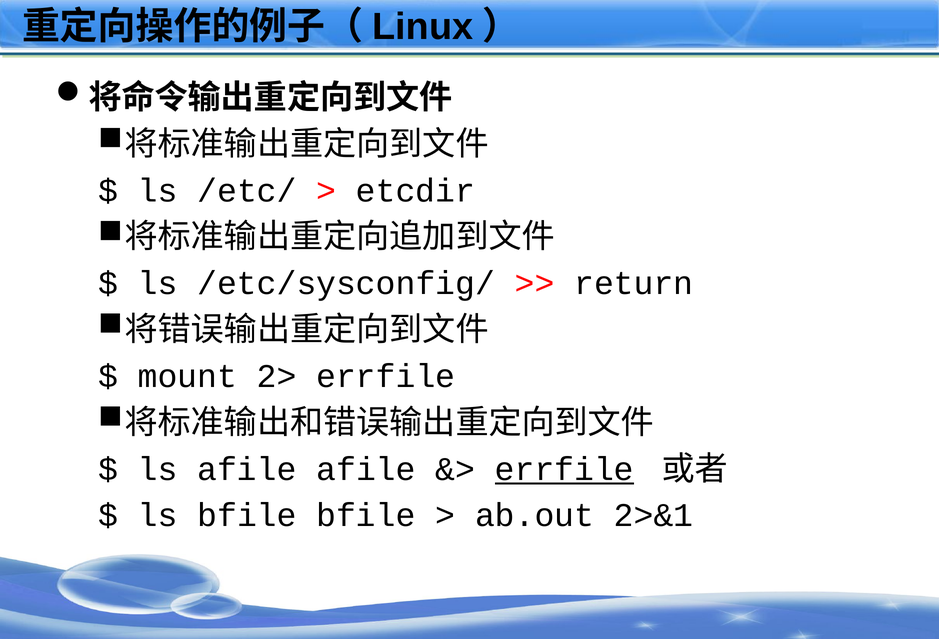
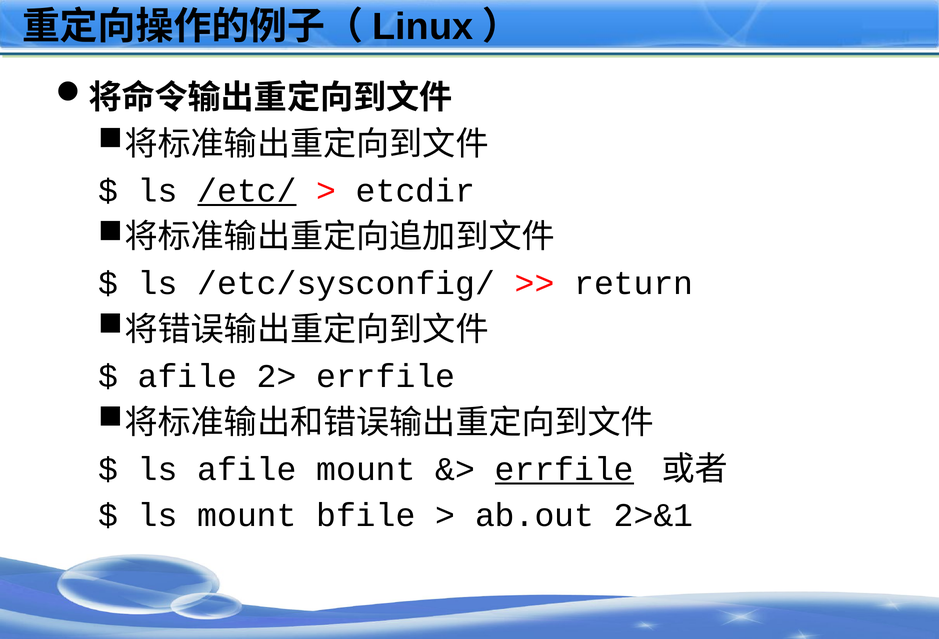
/etc/ underline: none -> present
mount at (187, 376): mount -> afile
afile afile: afile -> mount
ls bfile: bfile -> mount
